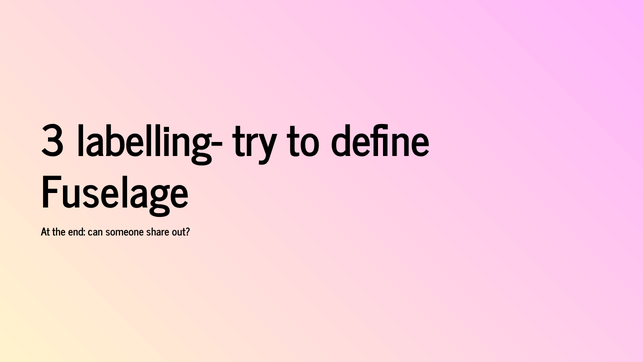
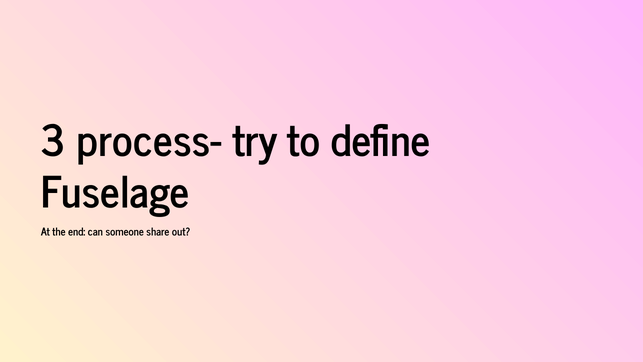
labelling-: labelling- -> process-
